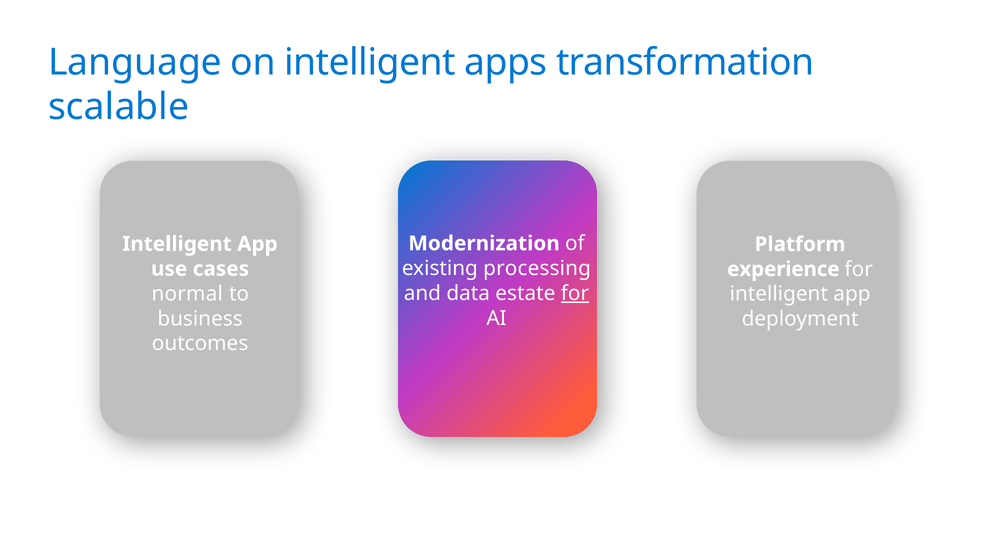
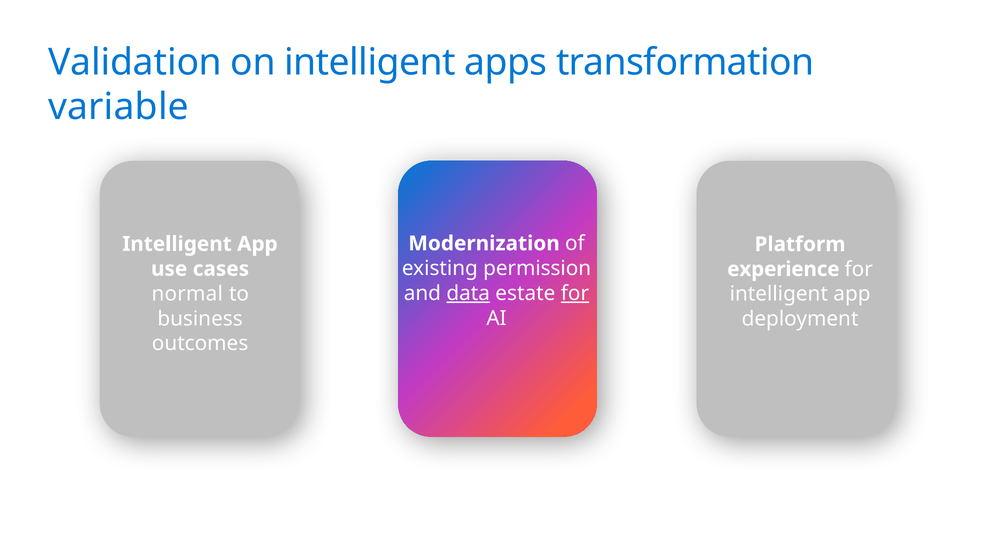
Language: Language -> Validation
scalable: scalable -> variable
processing: processing -> permission
data underline: none -> present
